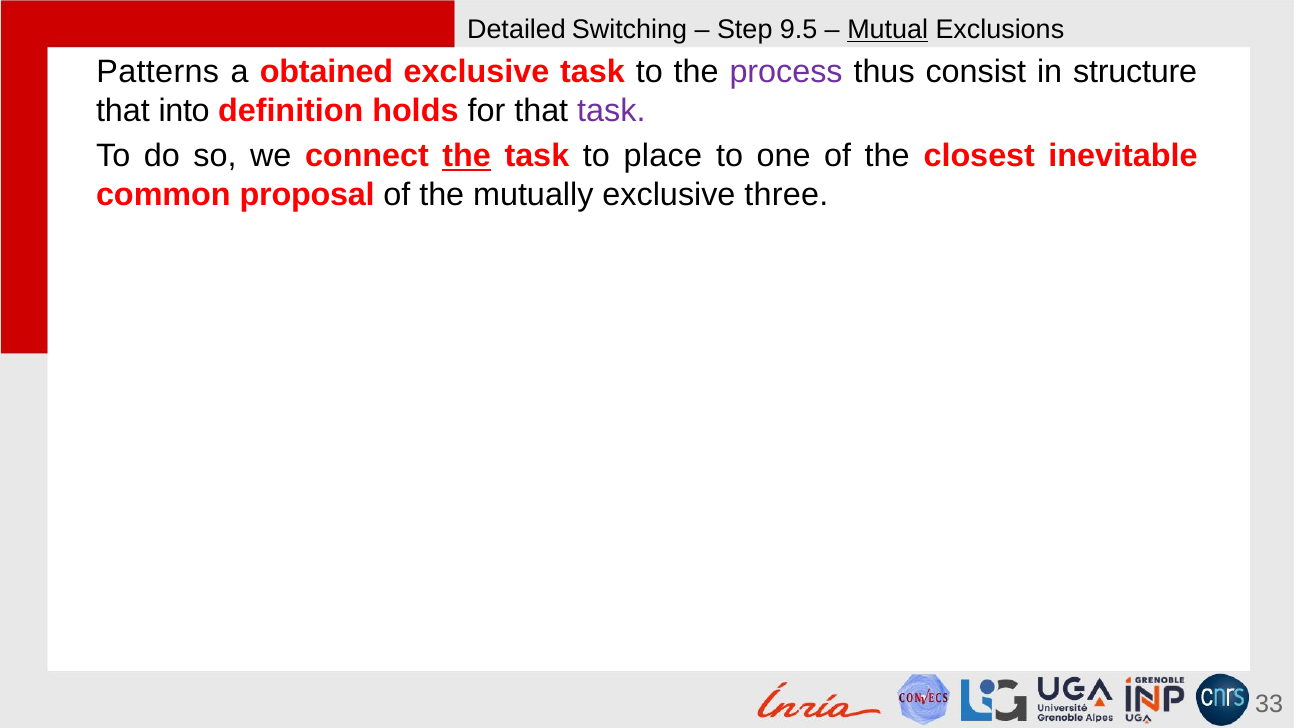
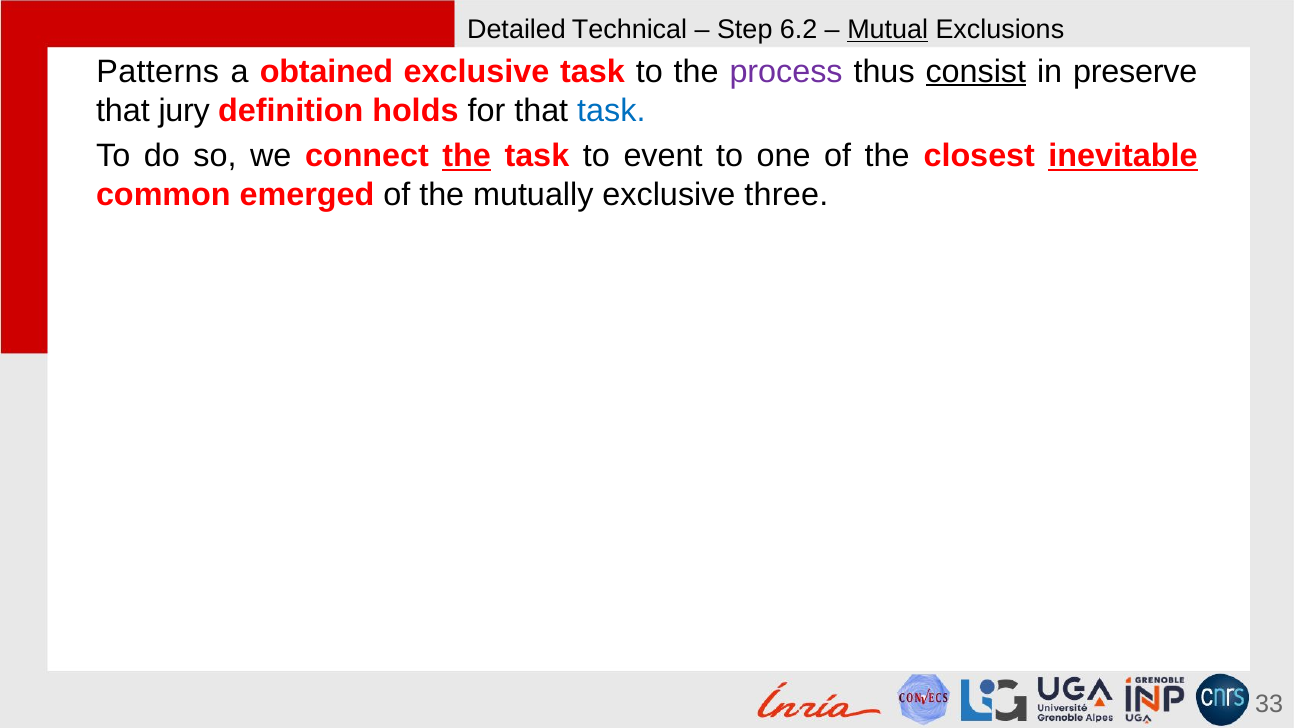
Switching: Switching -> Technical
9.5: 9.5 -> 6.2
consist underline: none -> present
structure: structure -> preserve
into: into -> jury
task at (611, 110) colour: purple -> blue
place: place -> event
inevitable underline: none -> present
proposal: proposal -> emerged
